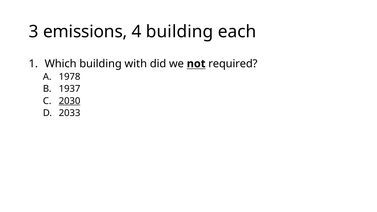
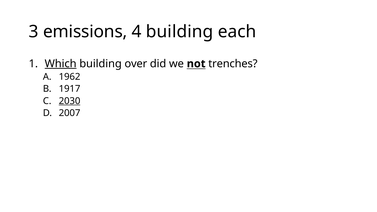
Which underline: none -> present
with: with -> over
required: required -> trenches
1978: 1978 -> 1962
1937: 1937 -> 1917
2033: 2033 -> 2007
